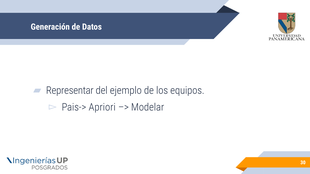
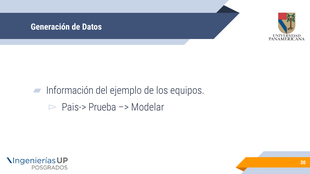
Representar: Representar -> Información
Apriori: Apriori -> Prueba
